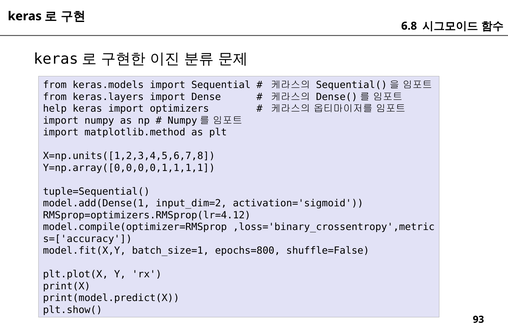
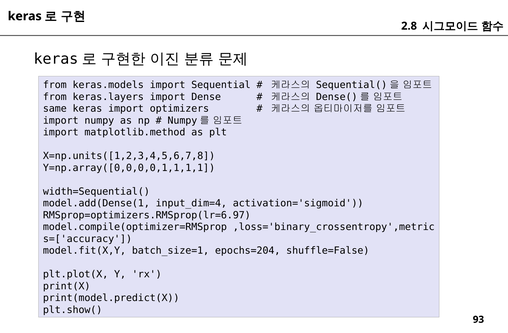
6.8: 6.8 -> 2.8
help: help -> same
tuple=Sequential(: tuple=Sequential( -> width=Sequential(
input_dim=2: input_dim=2 -> input_dim=4
RMSprop=optimizers.RMSprop(lr=4.12: RMSprop=optimizers.RMSprop(lr=4.12 -> RMSprop=optimizers.RMSprop(lr=6.97
epochs=800: epochs=800 -> epochs=204
